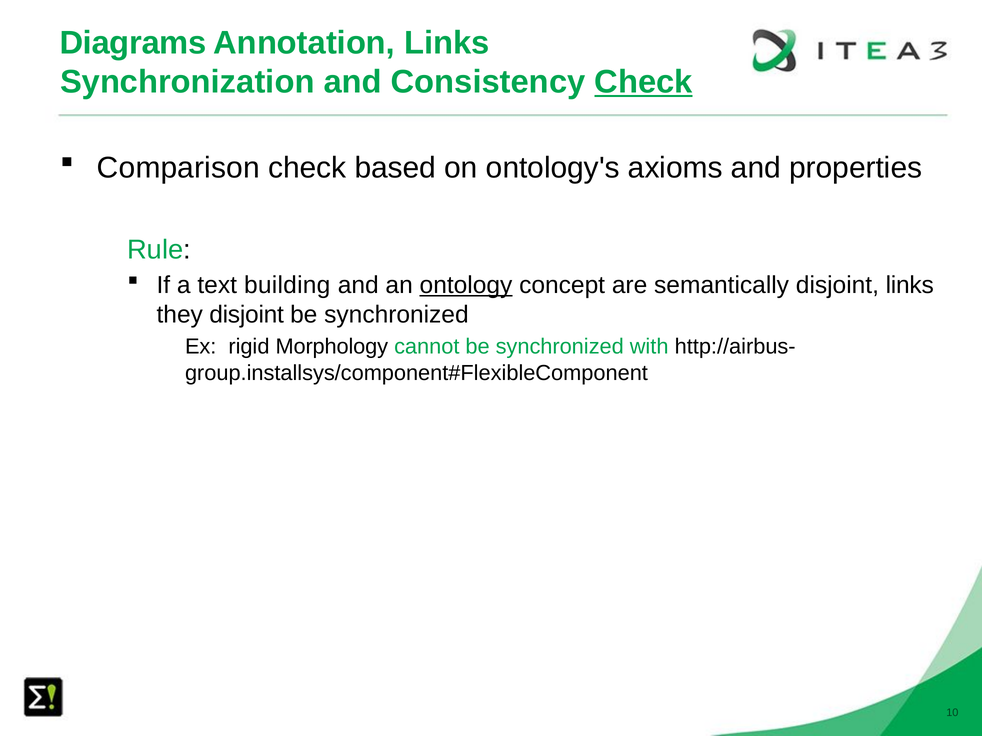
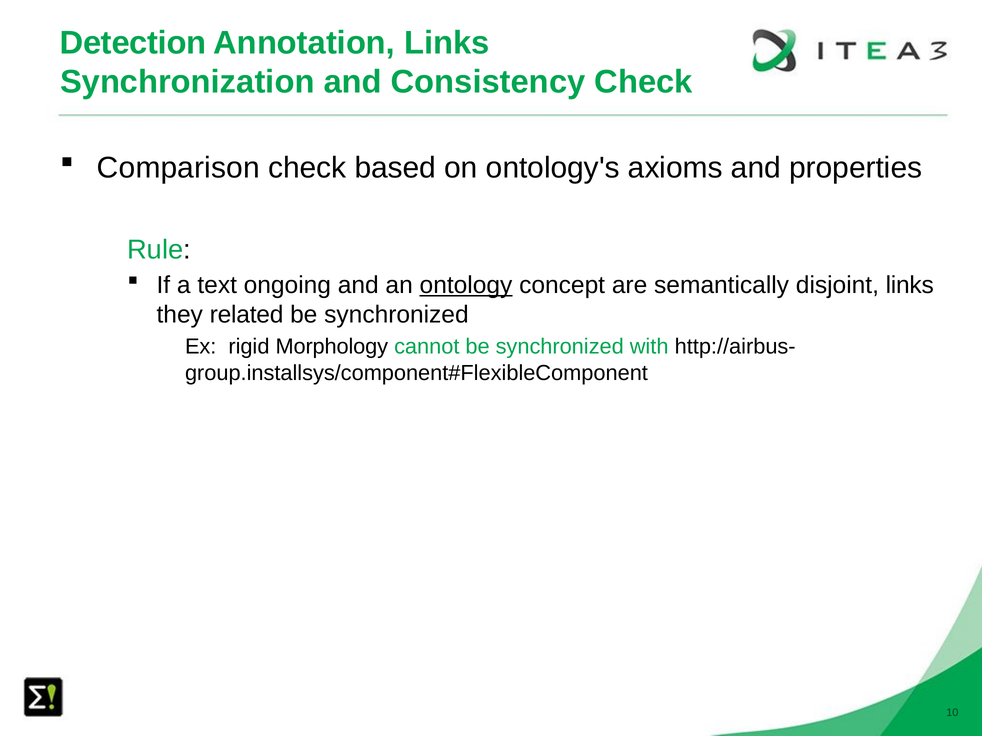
Diagrams: Diagrams -> Detection
Check at (644, 82) underline: present -> none
building: building -> ongoing
they disjoint: disjoint -> related
